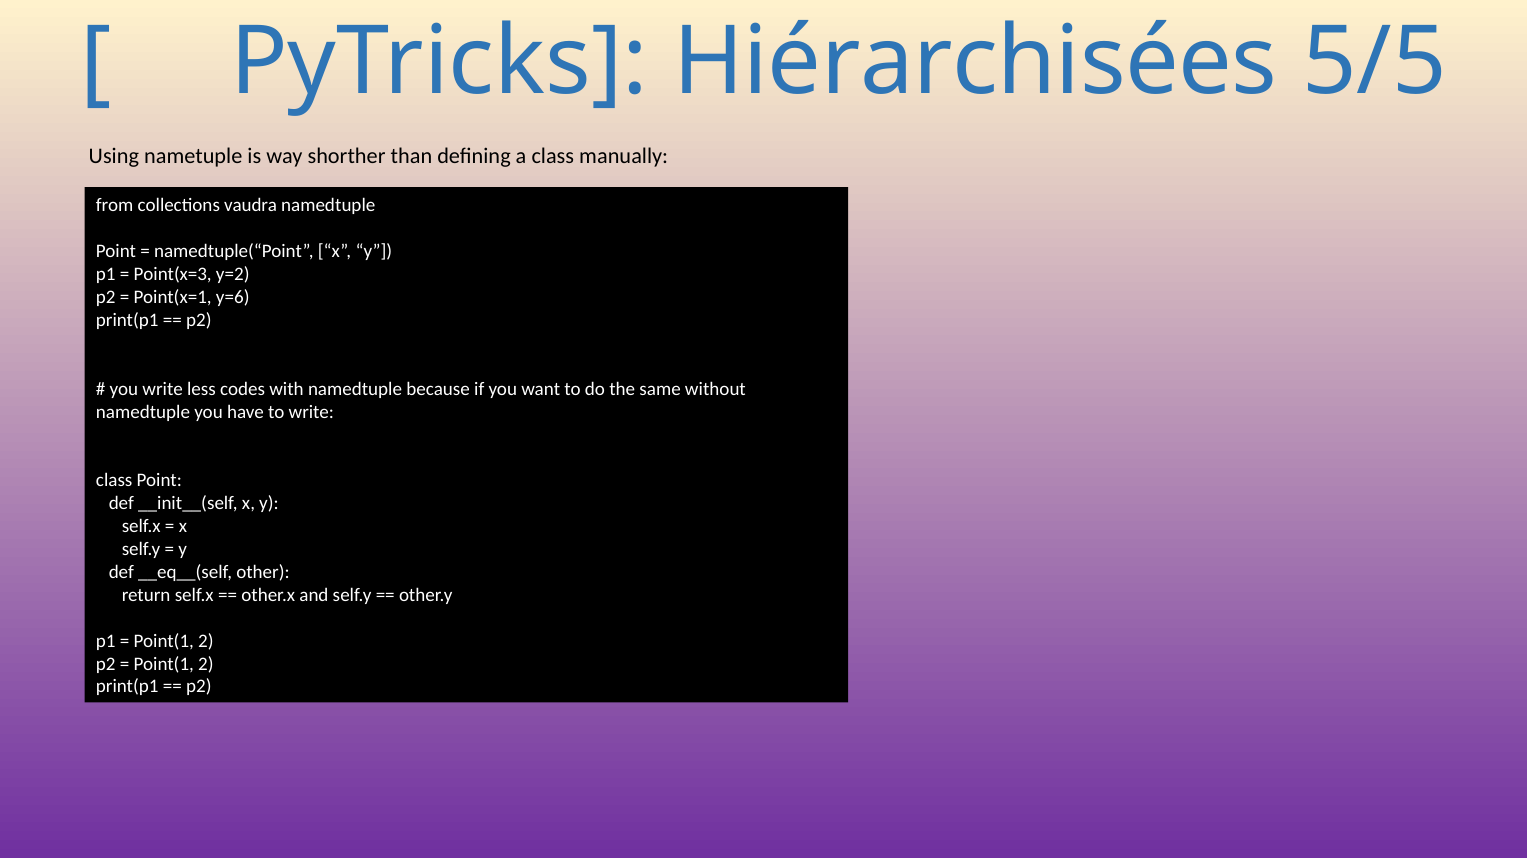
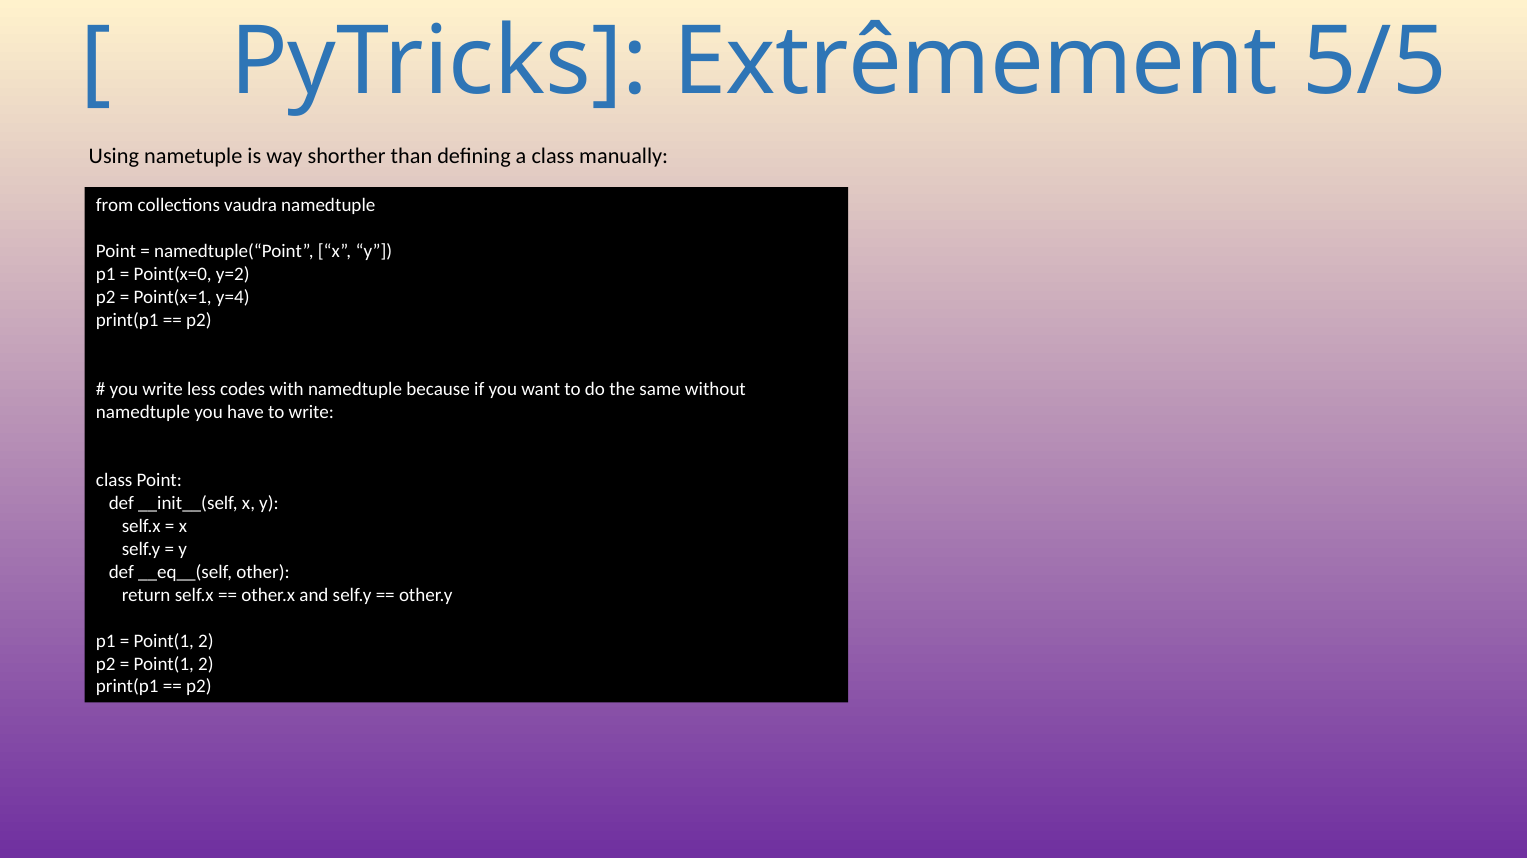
Hiérarchisées: Hiérarchisées -> Extrêmement
Point(x=3: Point(x=3 -> Point(x=0
y=6: y=6 -> y=4
